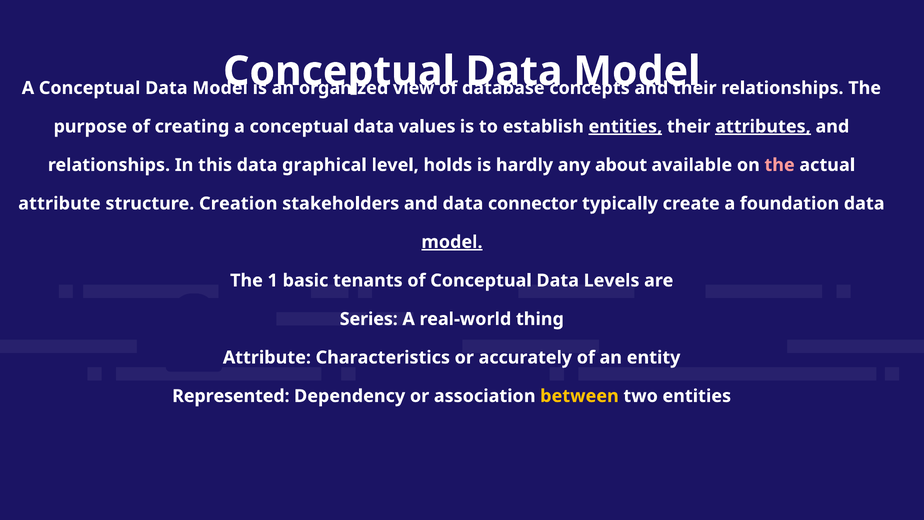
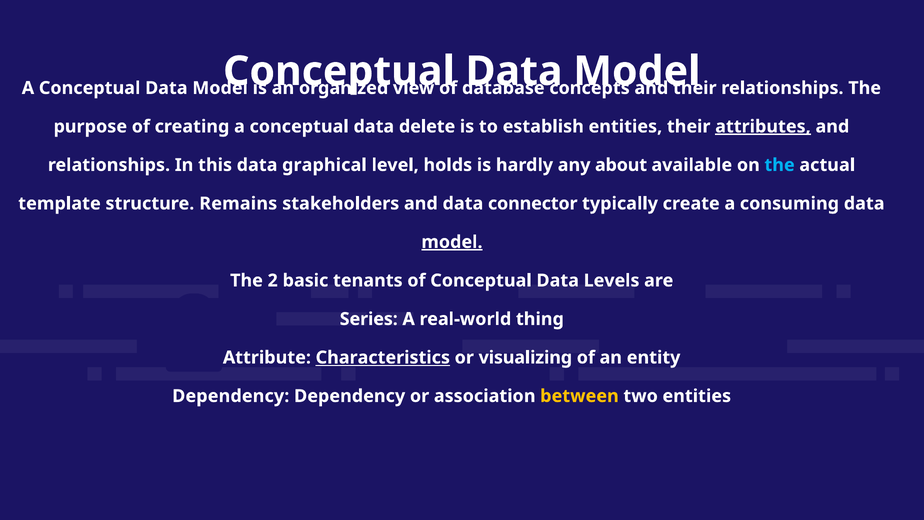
values: values -> delete
entities at (625, 126) underline: present -> none
the at (780, 165) colour: pink -> light blue
attribute at (59, 203): attribute -> template
Creation: Creation -> Remains
foundation: foundation -> consuming
1: 1 -> 2
Characteristics underline: none -> present
accurately: accurately -> visualizing
Represented at (231, 396): Represented -> Dependency
